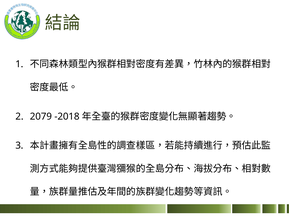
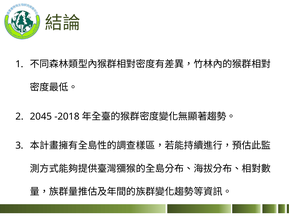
2079: 2079 -> 2045
